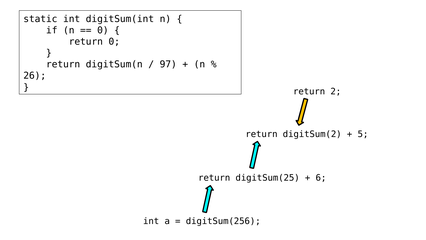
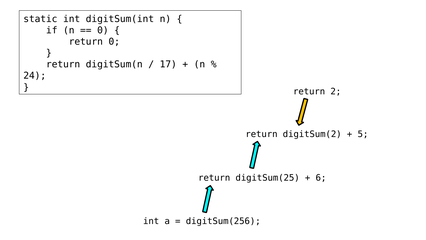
97: 97 -> 17
26: 26 -> 24
